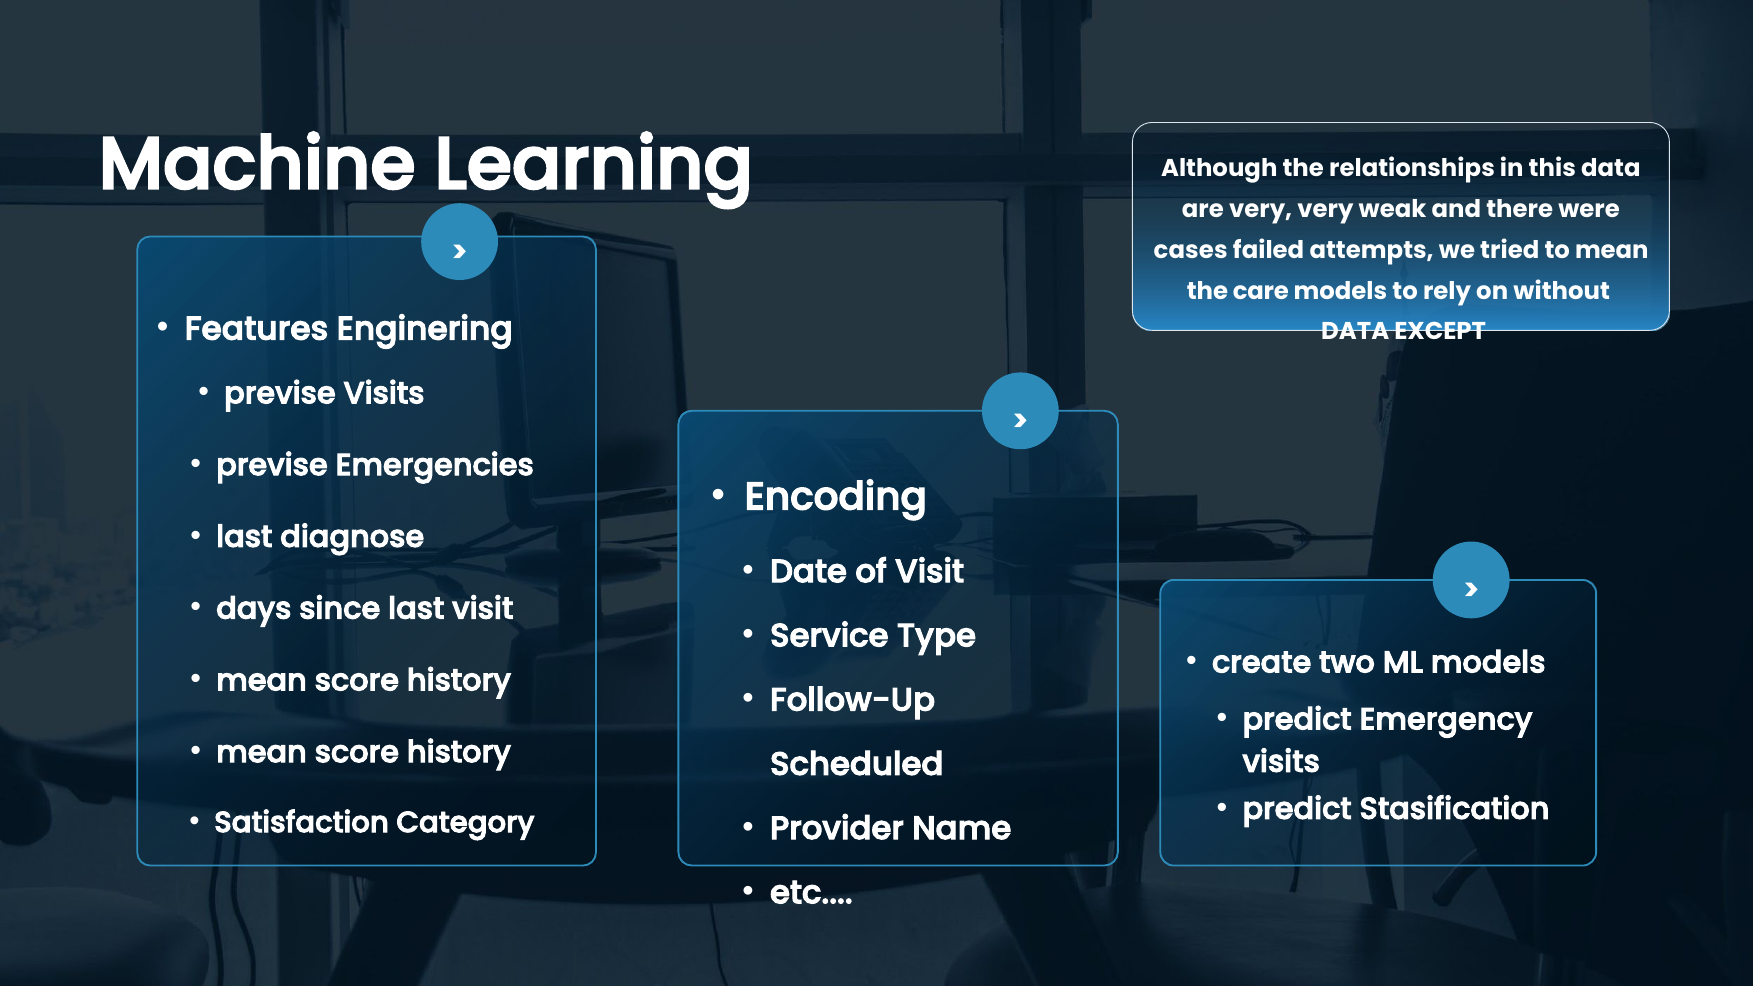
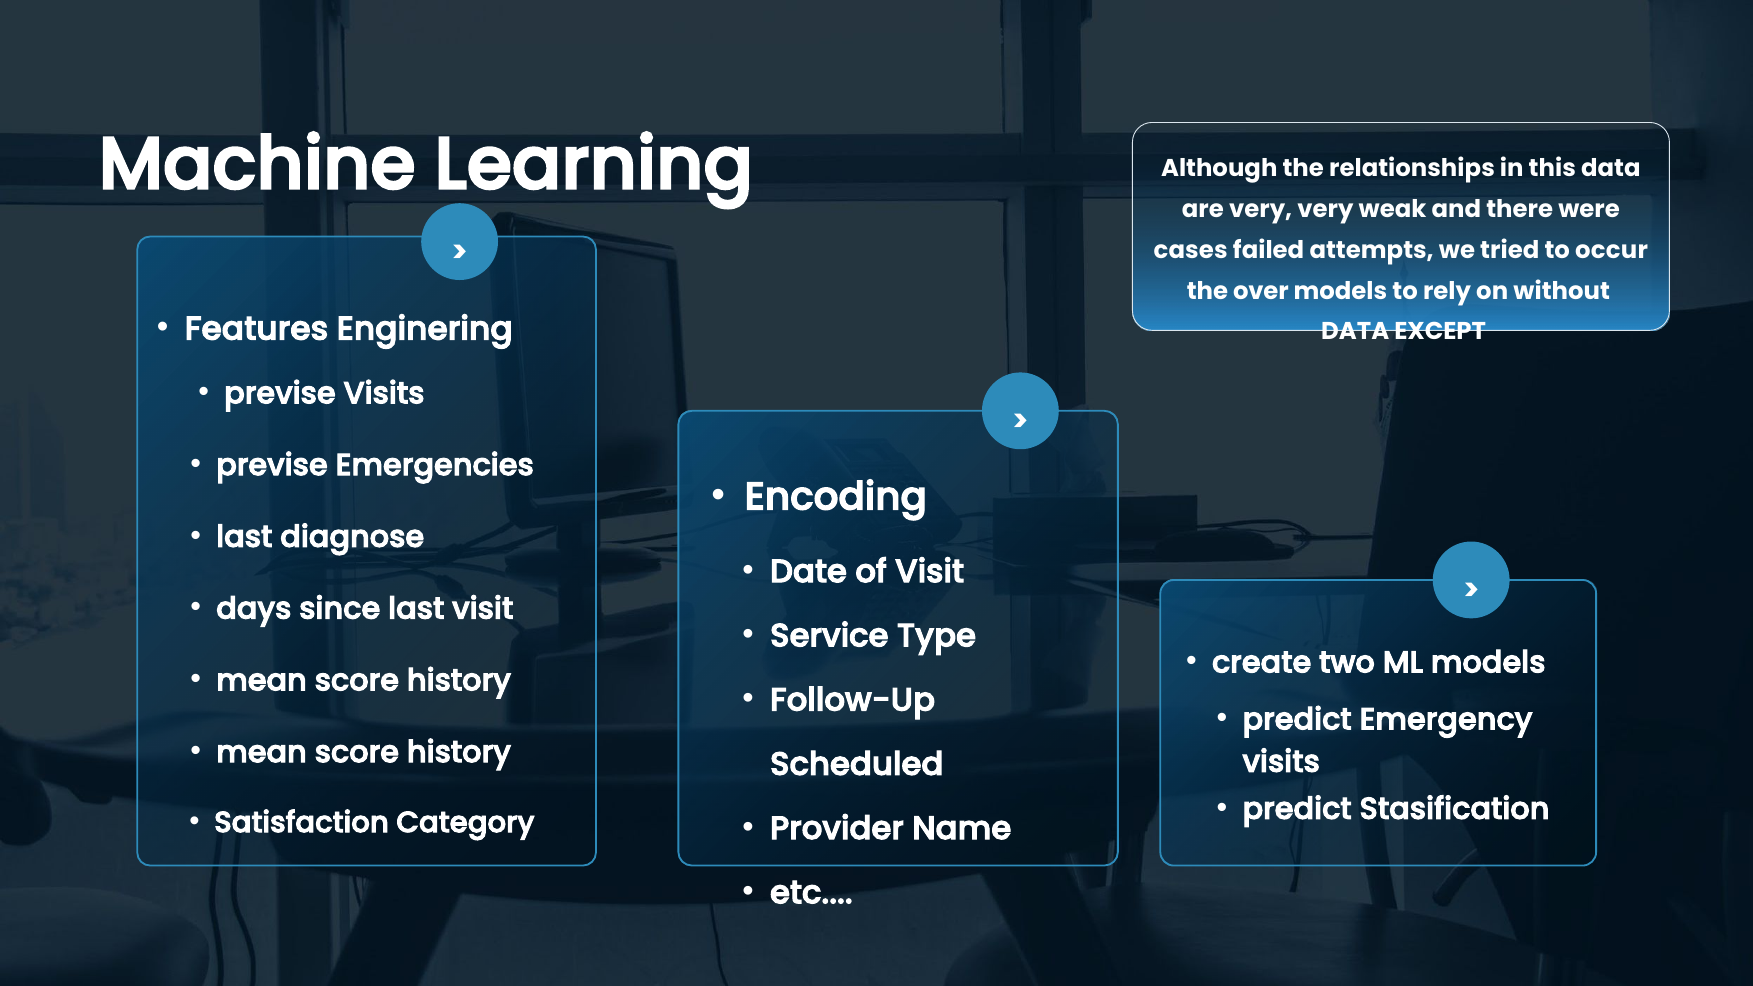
to mean: mean -> occur
care: care -> over
